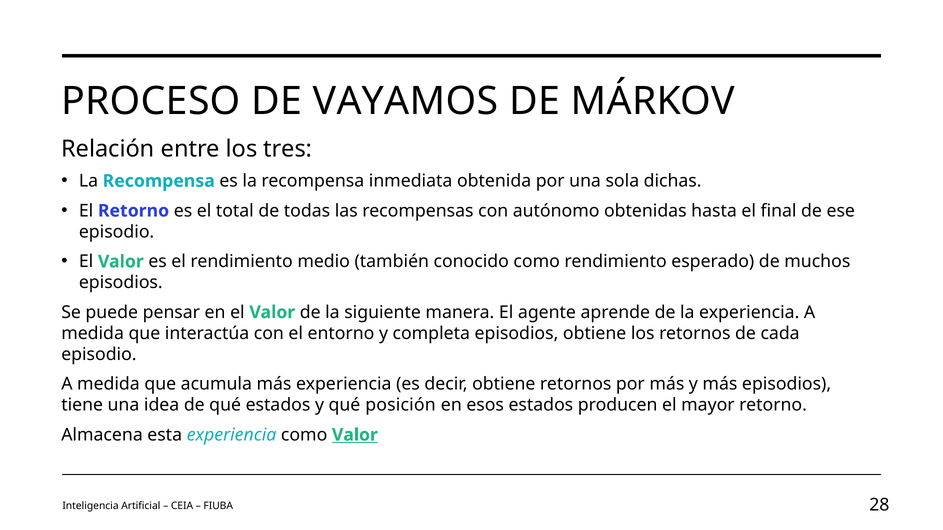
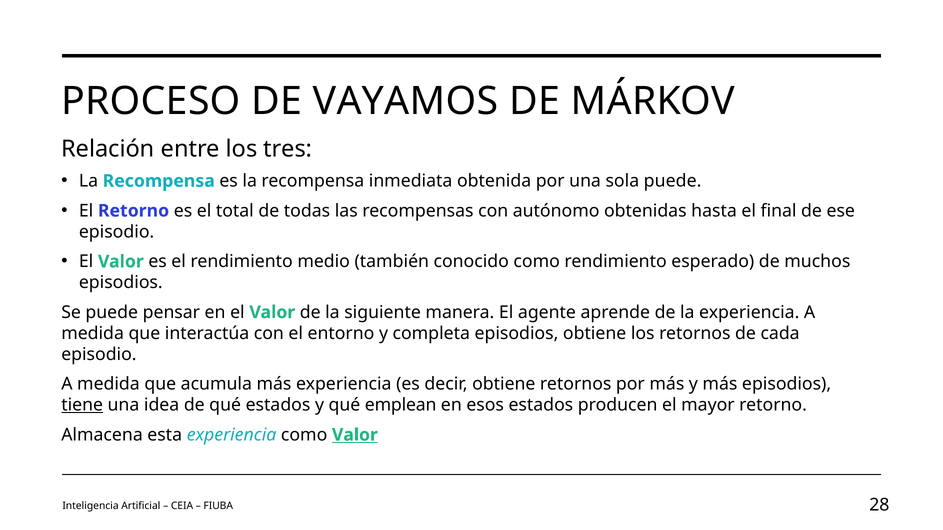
sola dichas: dichas -> puede
tiene underline: none -> present
posición: posición -> emplean
